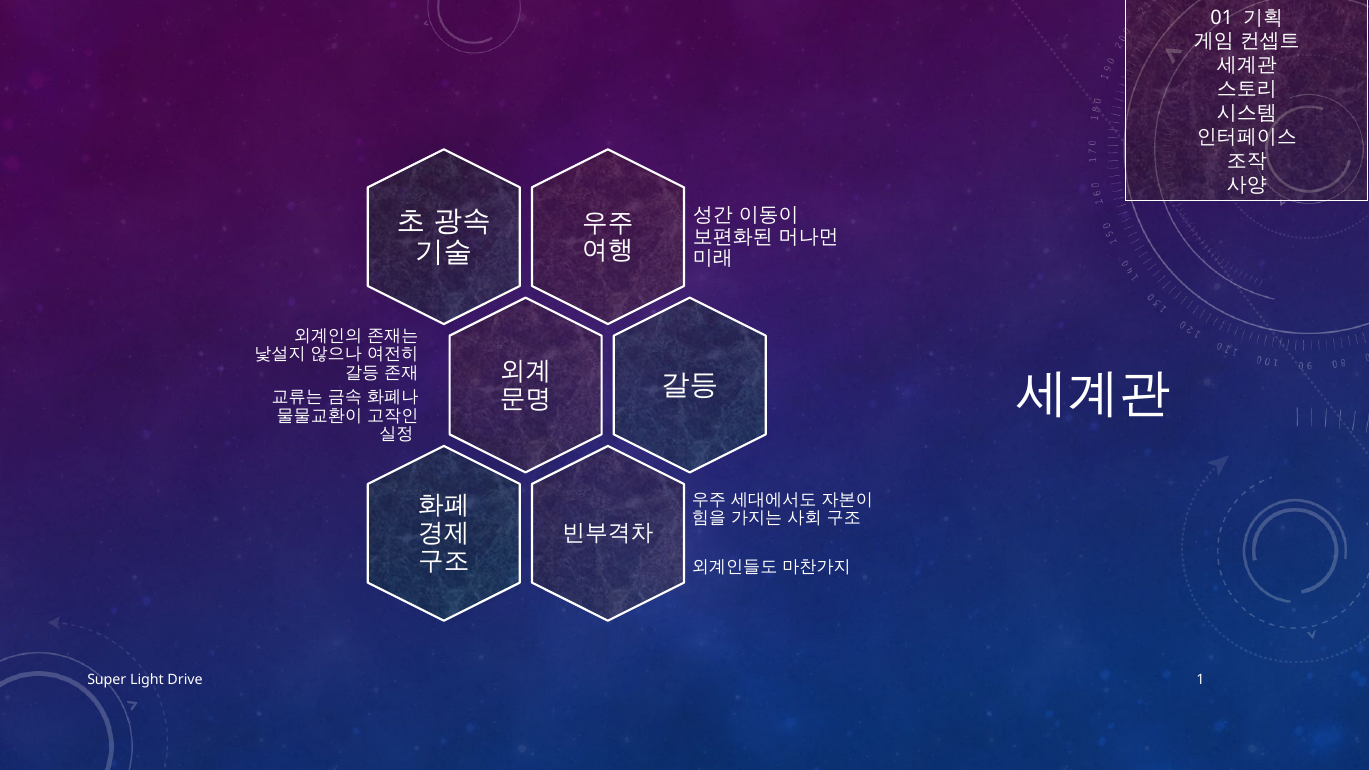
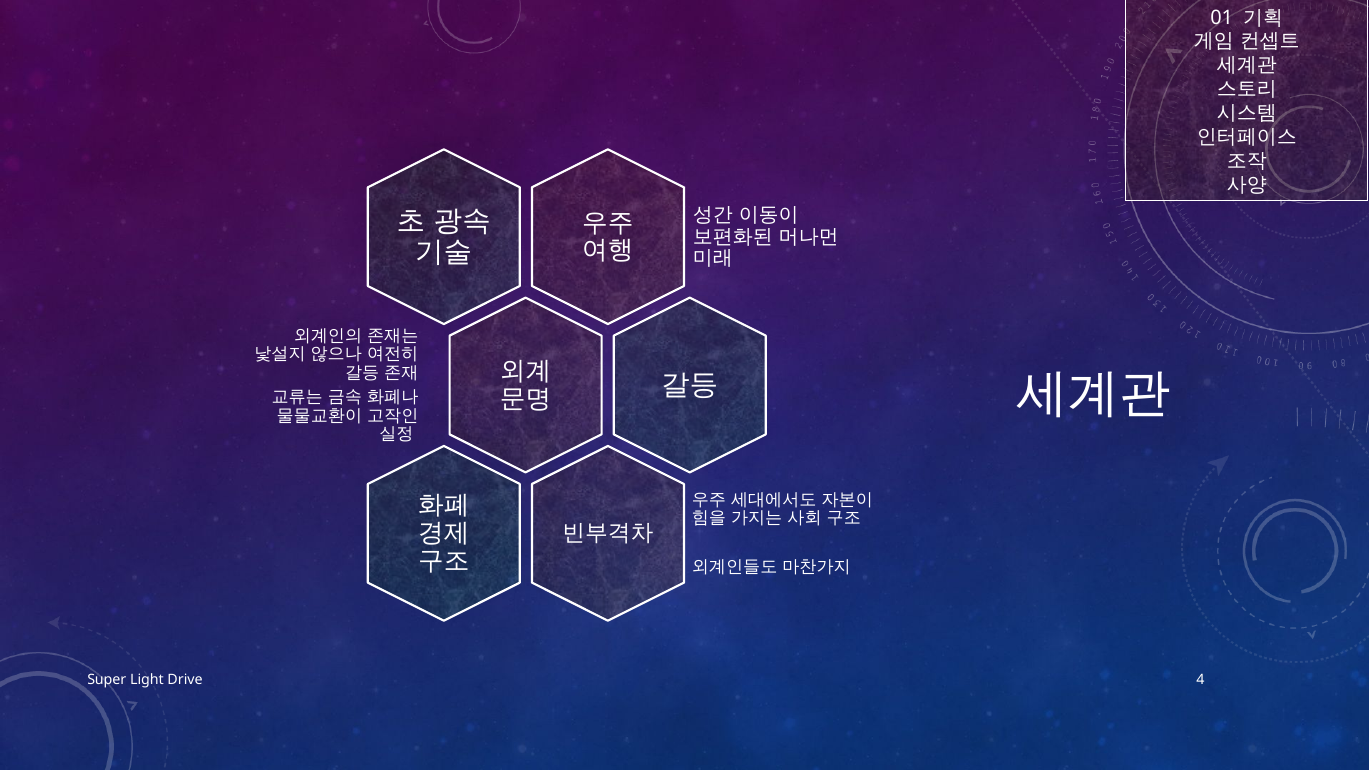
1: 1 -> 4
